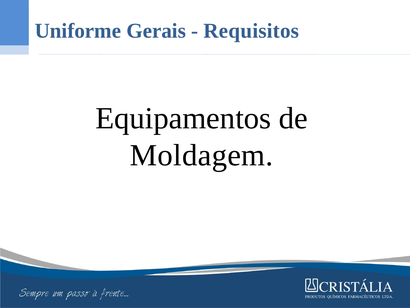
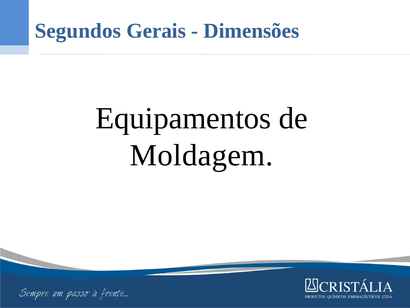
Uniforme: Uniforme -> Segundos
Requisitos: Requisitos -> Dimensões
